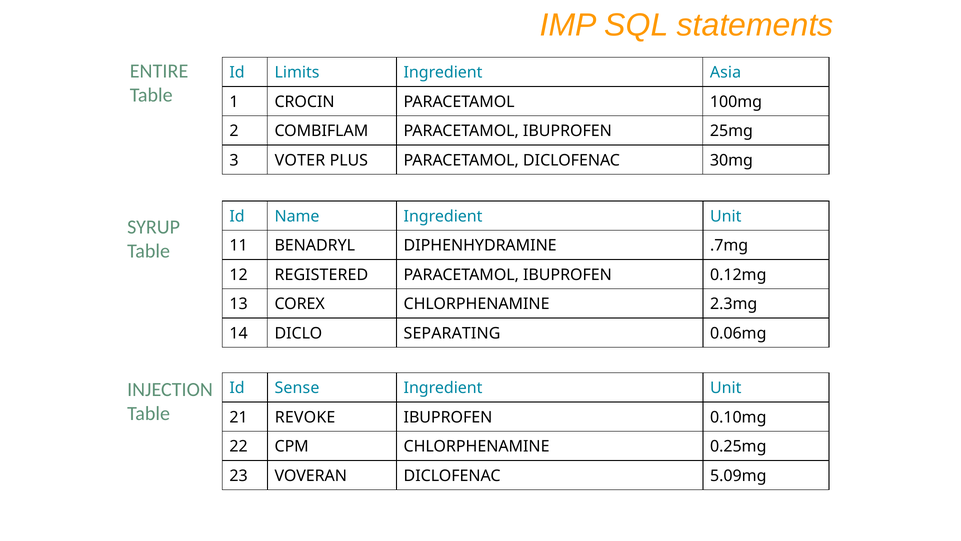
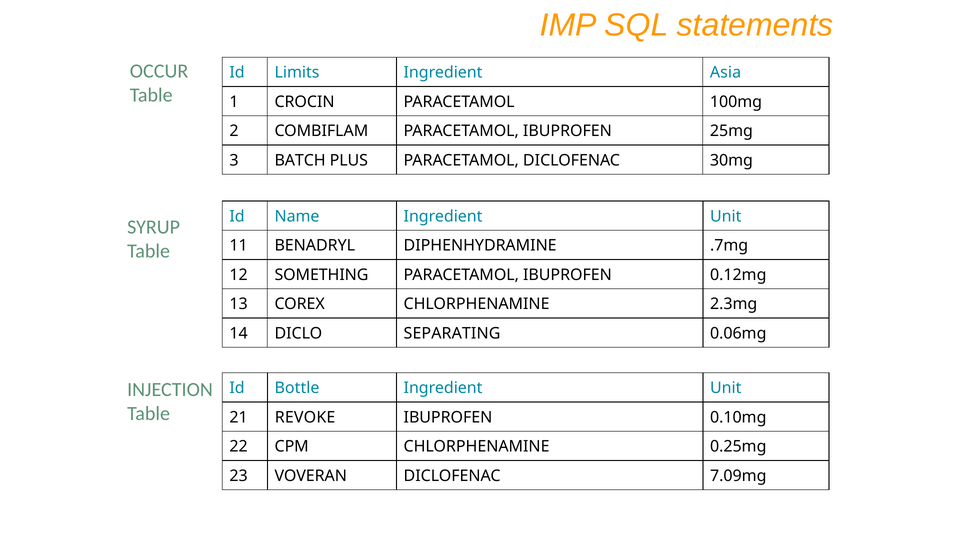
ENTIRE: ENTIRE -> OCCUR
VOTER: VOTER -> BATCH
REGISTERED: REGISTERED -> SOMETHING
Sense: Sense -> Bottle
5.09mg: 5.09mg -> 7.09mg
